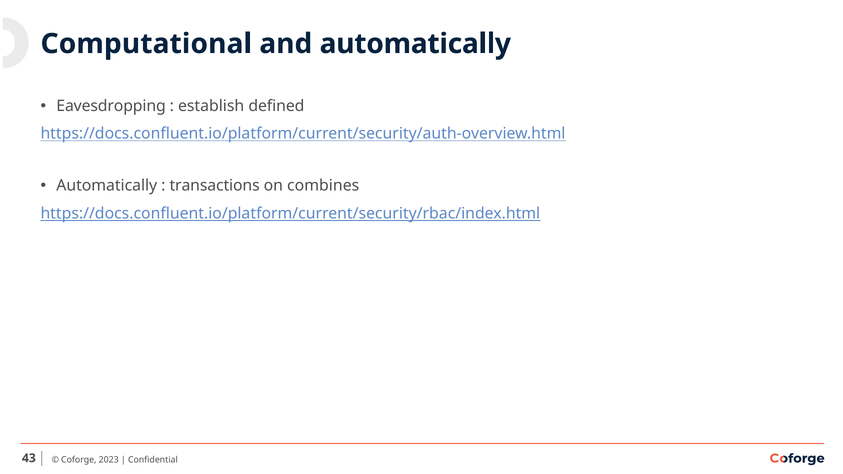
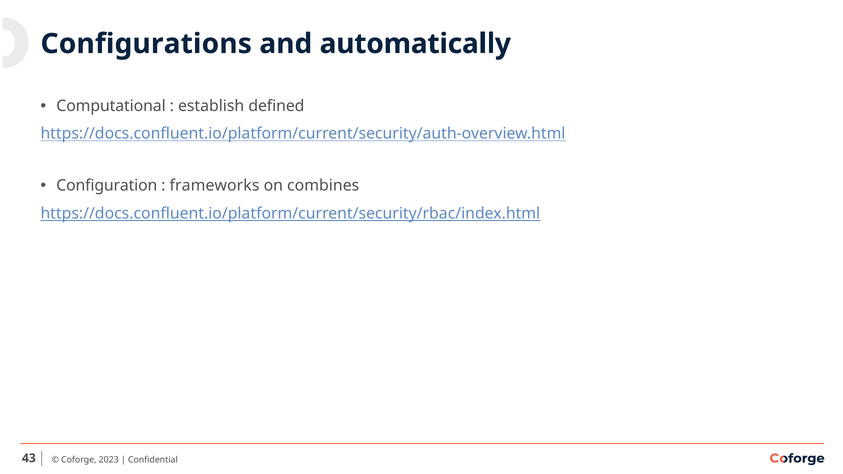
Computational: Computational -> Configurations
Eavesdropping: Eavesdropping -> Computational
Automatically at (107, 186): Automatically -> Configuration
transactions: transactions -> frameworks
